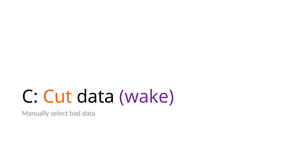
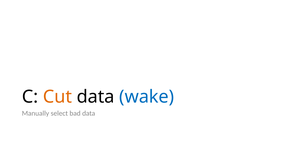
wake colour: purple -> blue
